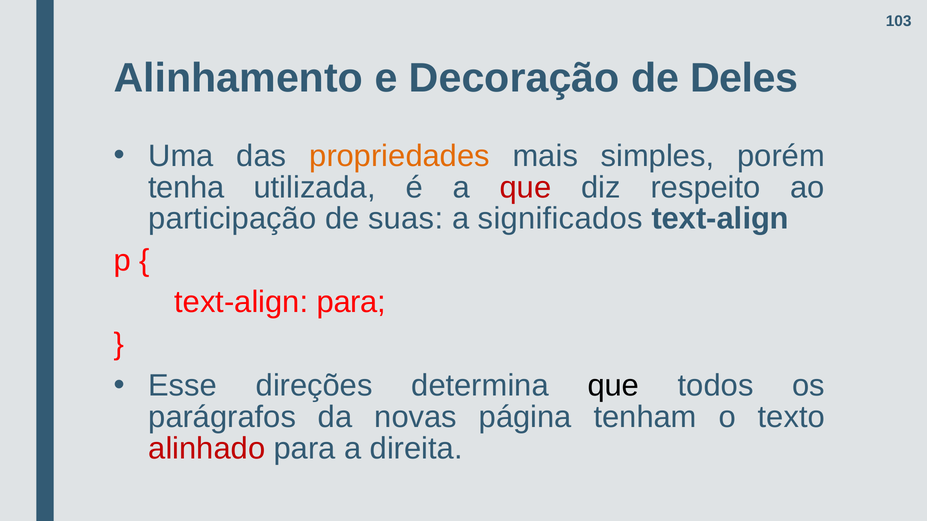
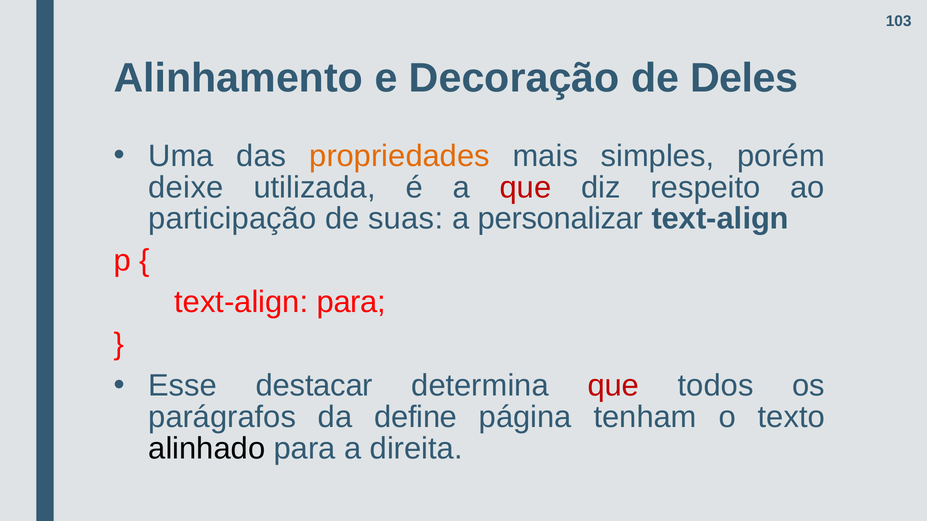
tenha: tenha -> deixe
significados: significados -> personalizar
direções: direções -> destacar
que at (613, 386) colour: black -> red
novas: novas -> define
alinhado colour: red -> black
